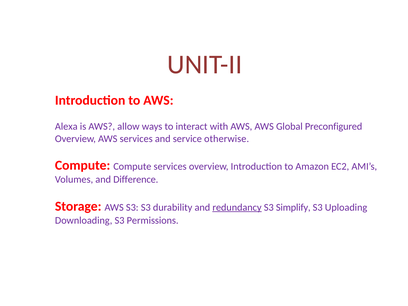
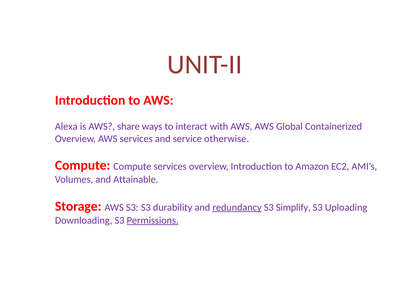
allow: allow -> share
Preconfigured: Preconfigured -> Containerized
Difference: Difference -> Attainable
Permissions underline: none -> present
